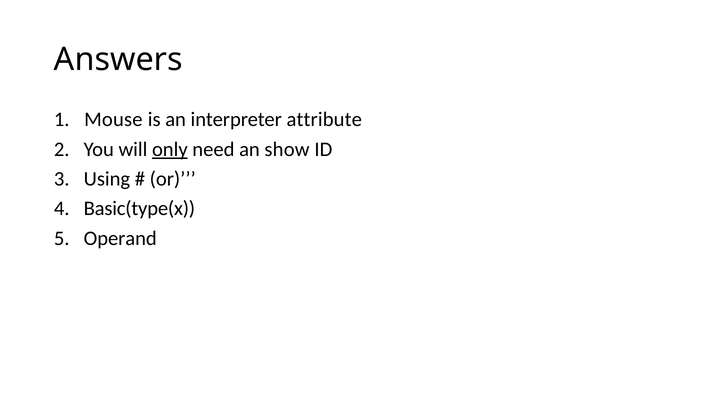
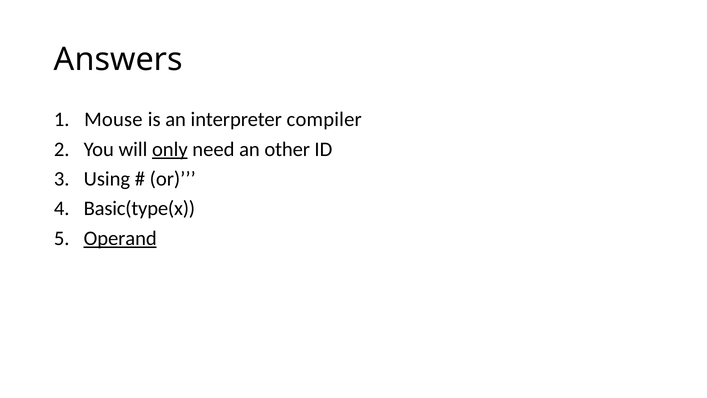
attribute: attribute -> compiler
show: show -> other
Operand underline: none -> present
